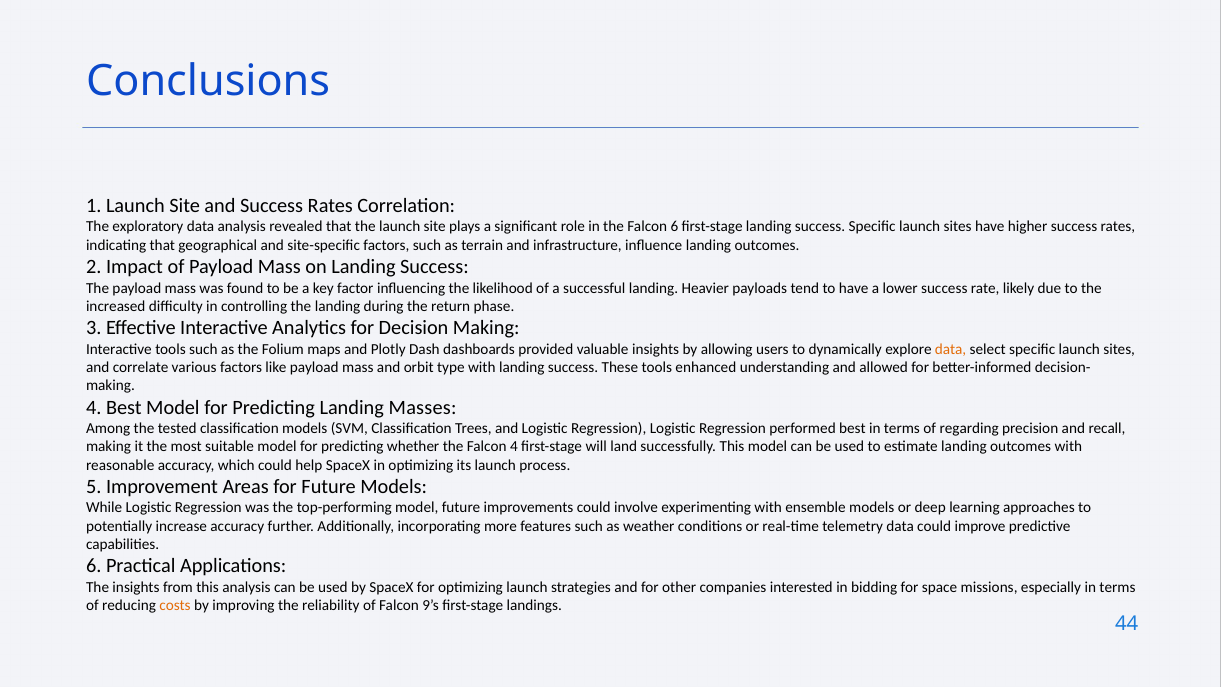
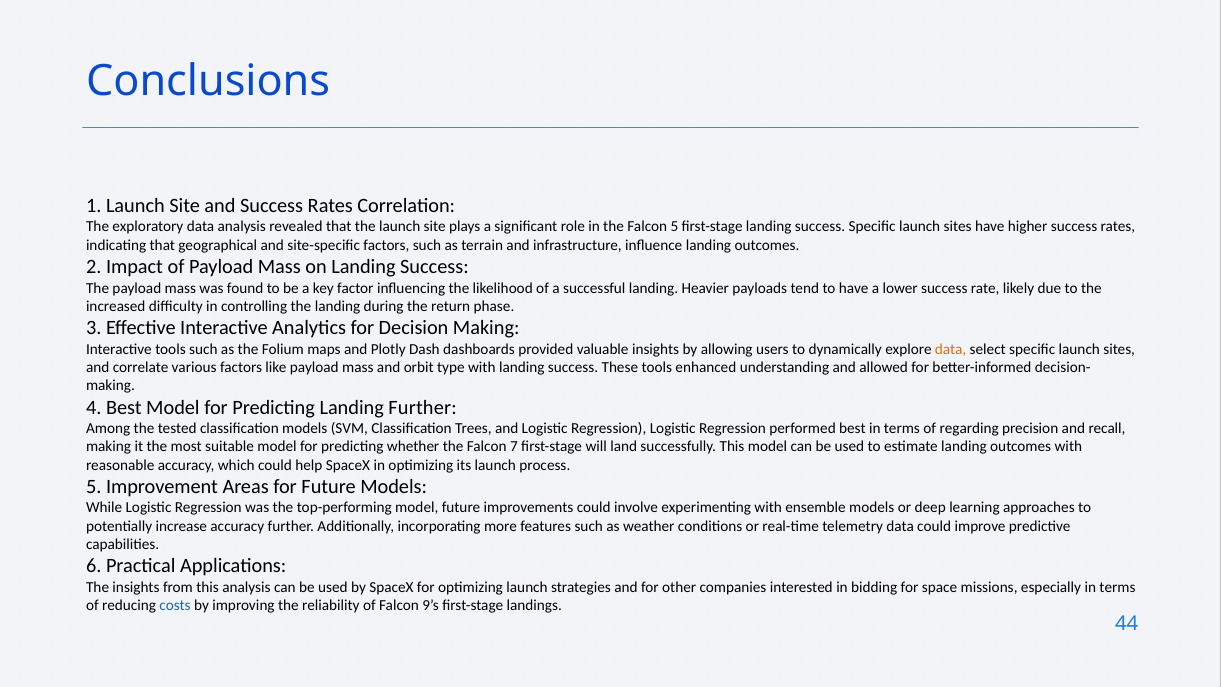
Falcon 6: 6 -> 5
Landing Masses: Masses -> Further
Falcon 4: 4 -> 7
costs colour: orange -> blue
